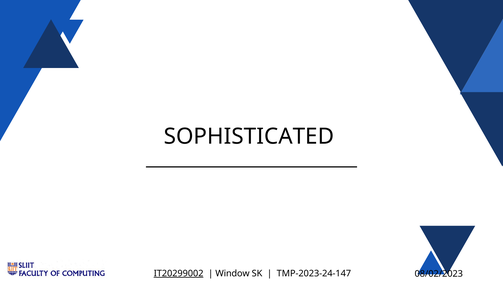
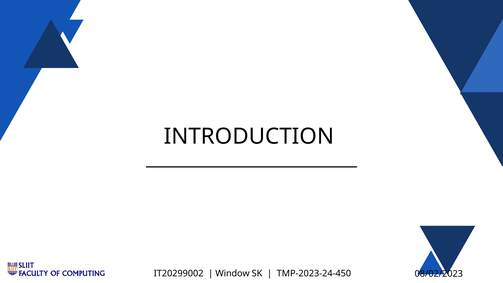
SOPHISTICATED: SOPHISTICATED -> INTRODUCTION
IT20299002 underline: present -> none
TMP-2023-24-147: TMP-2023-24-147 -> TMP-2023-24-450
